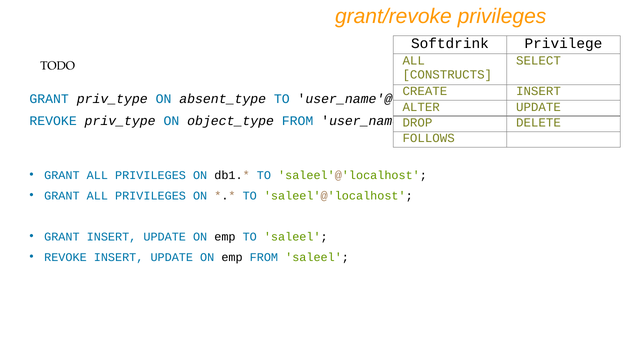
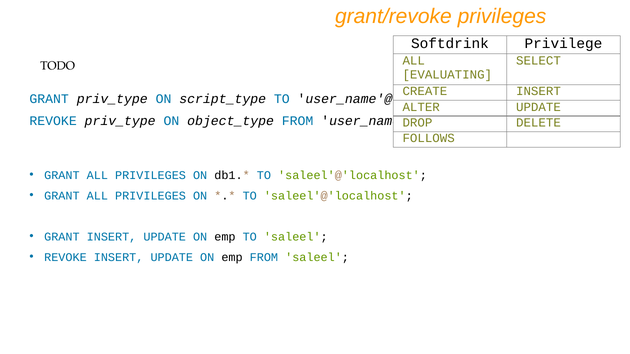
CONSTRUCTS: CONSTRUCTS -> EVALUATING
absent_type: absent_type -> script_type
